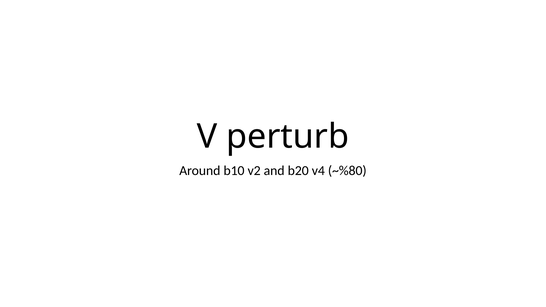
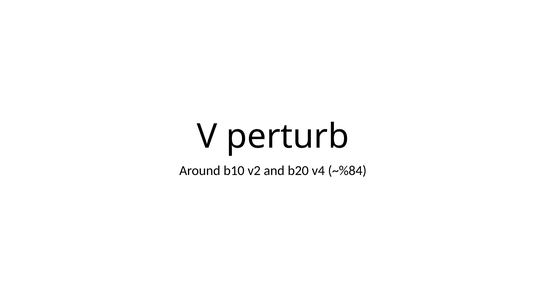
~%80: ~%80 -> ~%84
